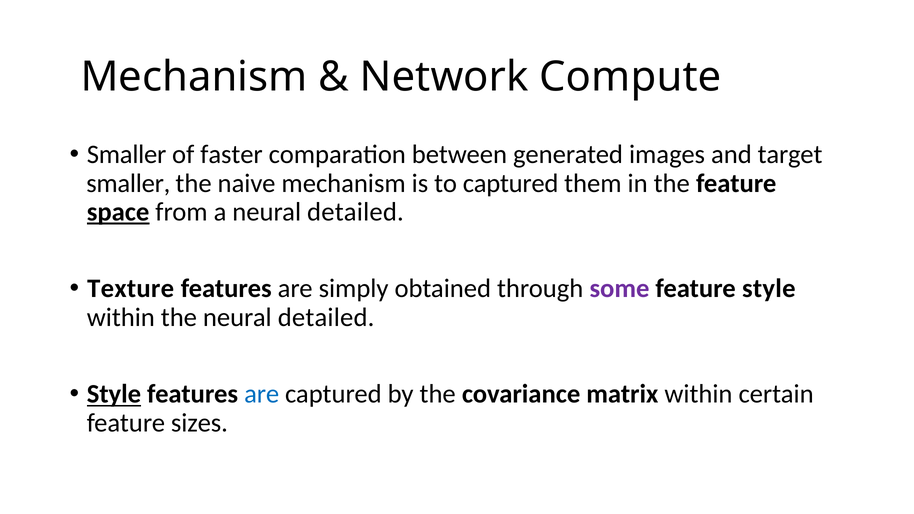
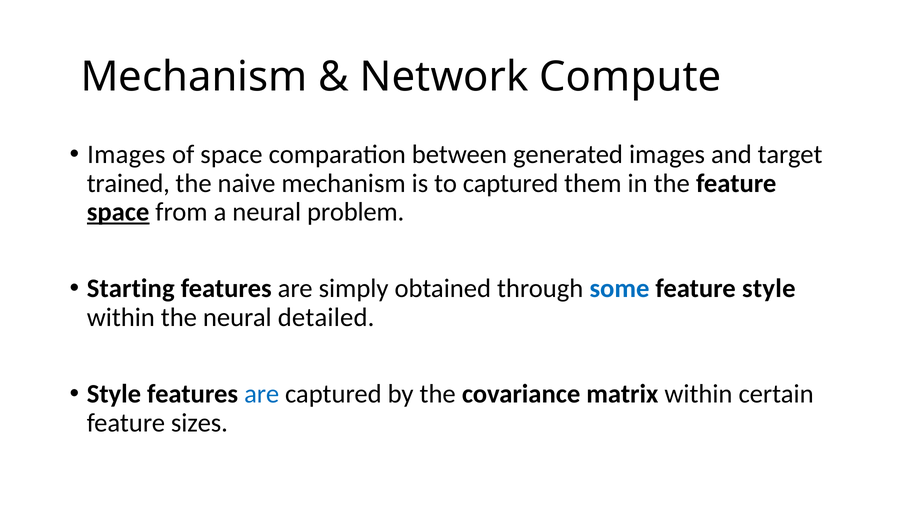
Smaller at (127, 155): Smaller -> Images
of faster: faster -> space
smaller at (128, 183): smaller -> trained
a neural detailed: detailed -> problem
Texture: Texture -> Starting
some colour: purple -> blue
Style at (114, 394) underline: present -> none
